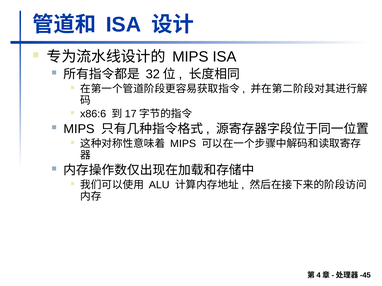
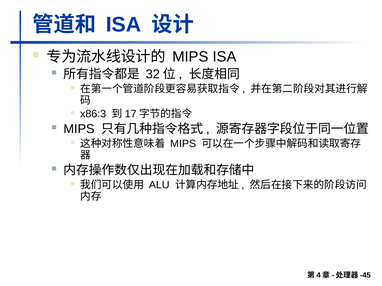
x86:6: x86:6 -> x86:3
